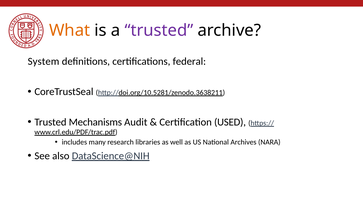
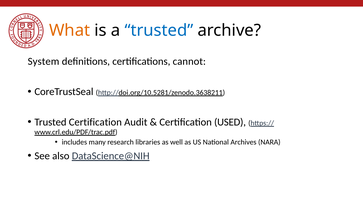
trusted at (159, 30) colour: purple -> blue
federal: federal -> cannot
Trusted Mechanisms: Mechanisms -> Certification
